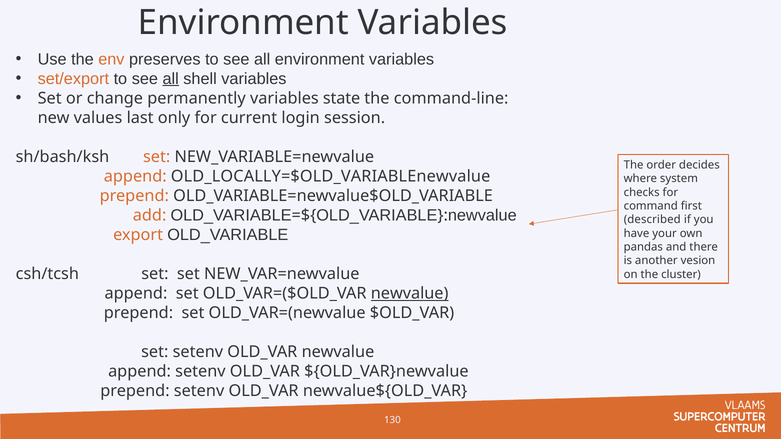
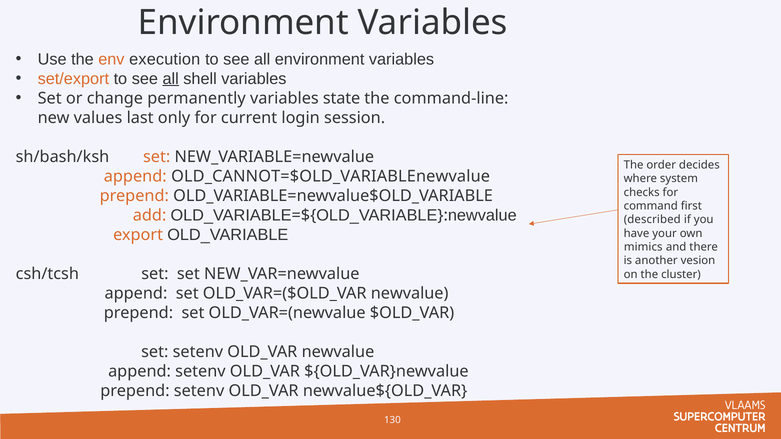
preserves: preserves -> execution
OLD_LOCALLY=$OLD_VARIABLEnewvalue: OLD_LOCALLY=$OLD_VARIABLEnewvalue -> OLD_CANNOT=$OLD_VARIABLEnewvalue
pandas: pandas -> mimics
newvalue at (410, 294) underline: present -> none
